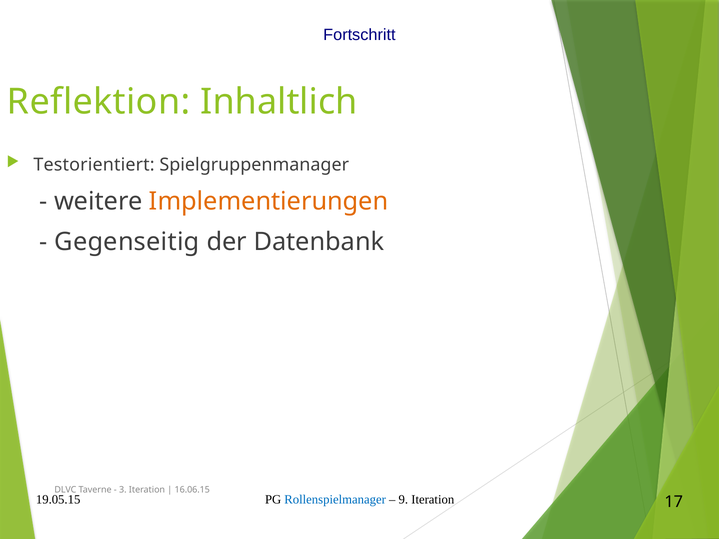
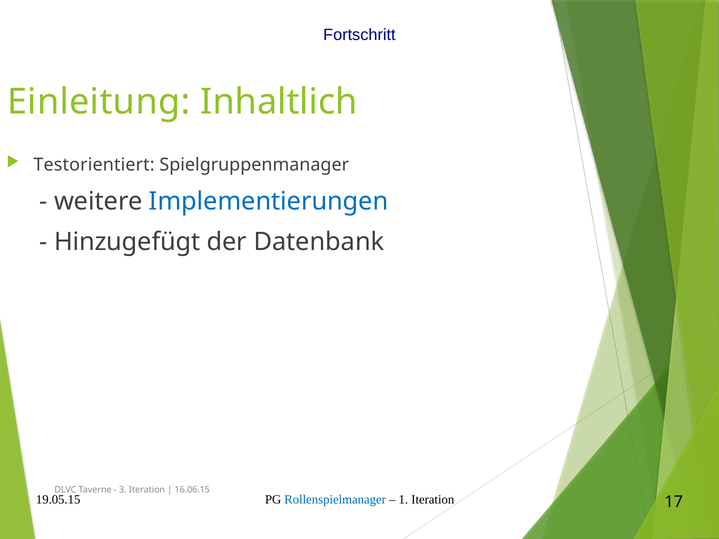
Reflektion: Reflektion -> Einleitung
Implementierungen colour: orange -> blue
Gegenseitig: Gegenseitig -> Hinzugefügt
9: 9 -> 1
